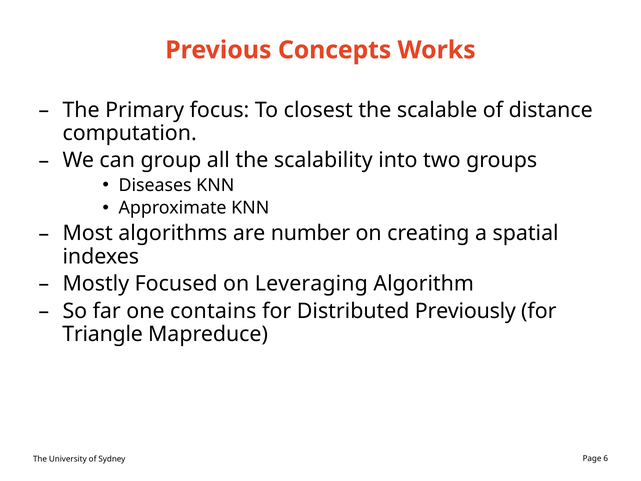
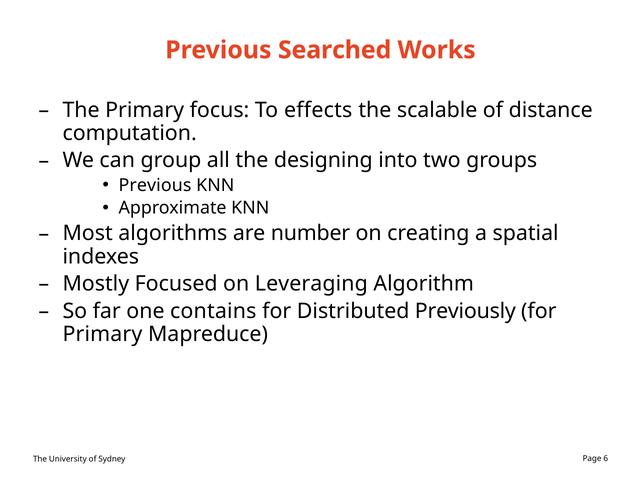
Concepts: Concepts -> Searched
closest: closest -> effects
scalability: scalability -> designing
Diseases at (155, 185): Diseases -> Previous
Triangle at (103, 334): Triangle -> Primary
